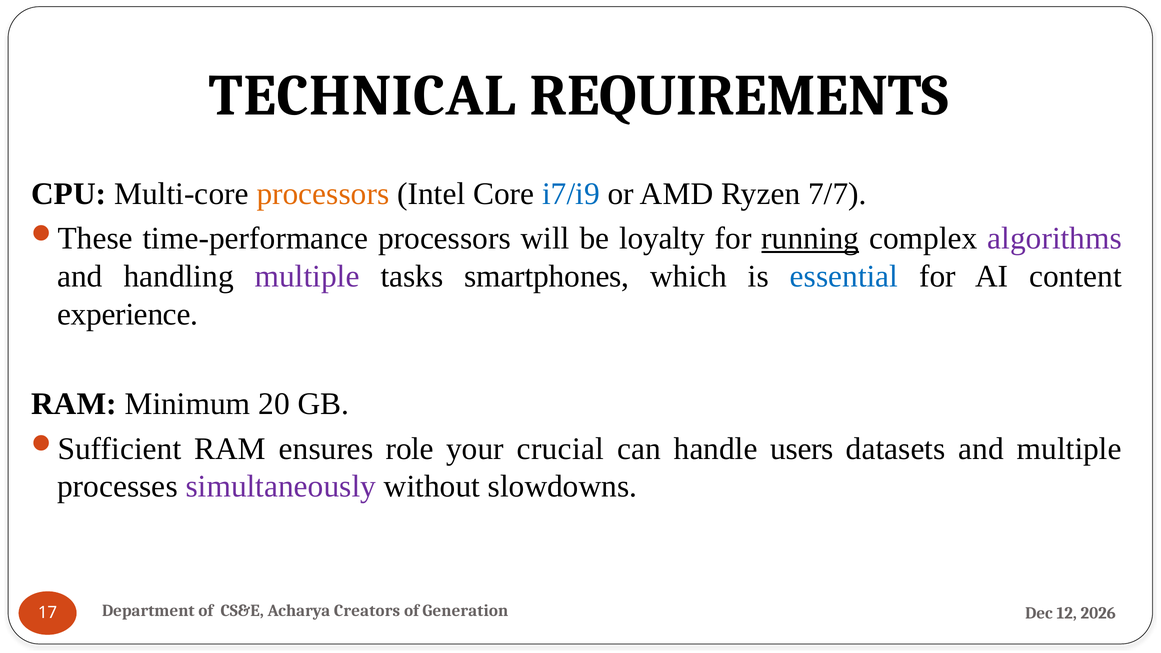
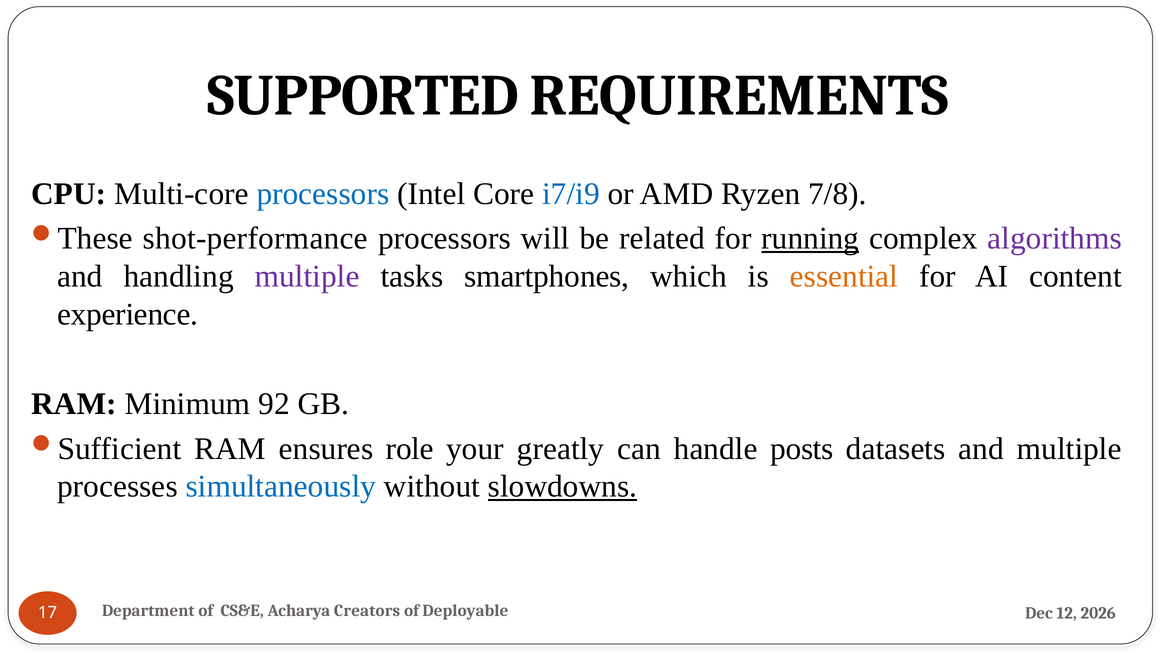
TECHNICAL: TECHNICAL -> SUPPORTED
processors at (323, 194) colour: orange -> blue
7/7: 7/7 -> 7/8
time-performance: time-performance -> shot-performance
loyalty: loyalty -> related
essential colour: blue -> orange
20: 20 -> 92
crucial: crucial -> greatly
users: users -> posts
simultaneously colour: purple -> blue
slowdowns underline: none -> present
Generation: Generation -> Deployable
